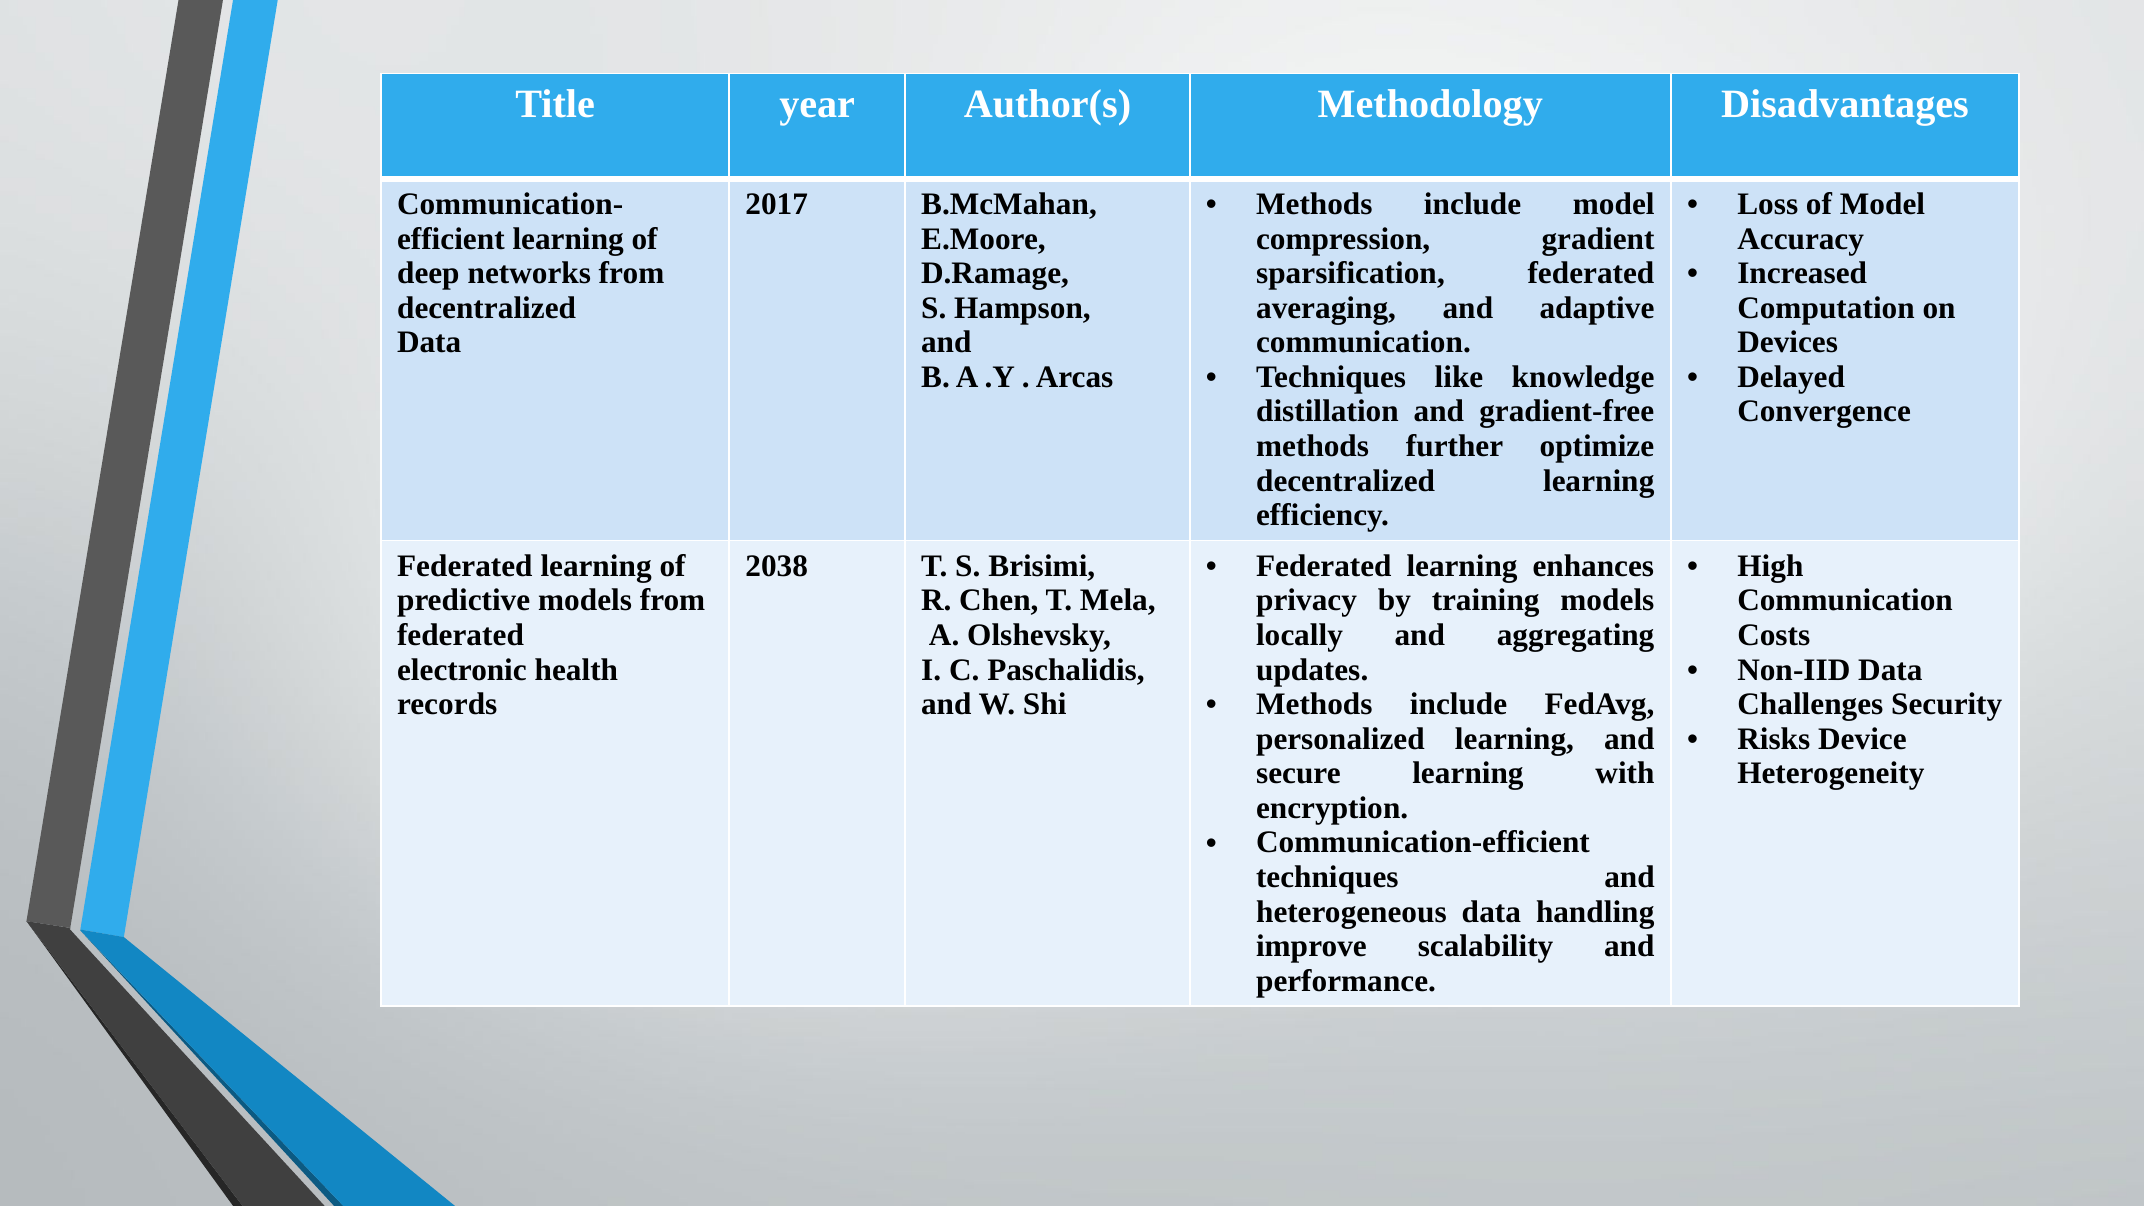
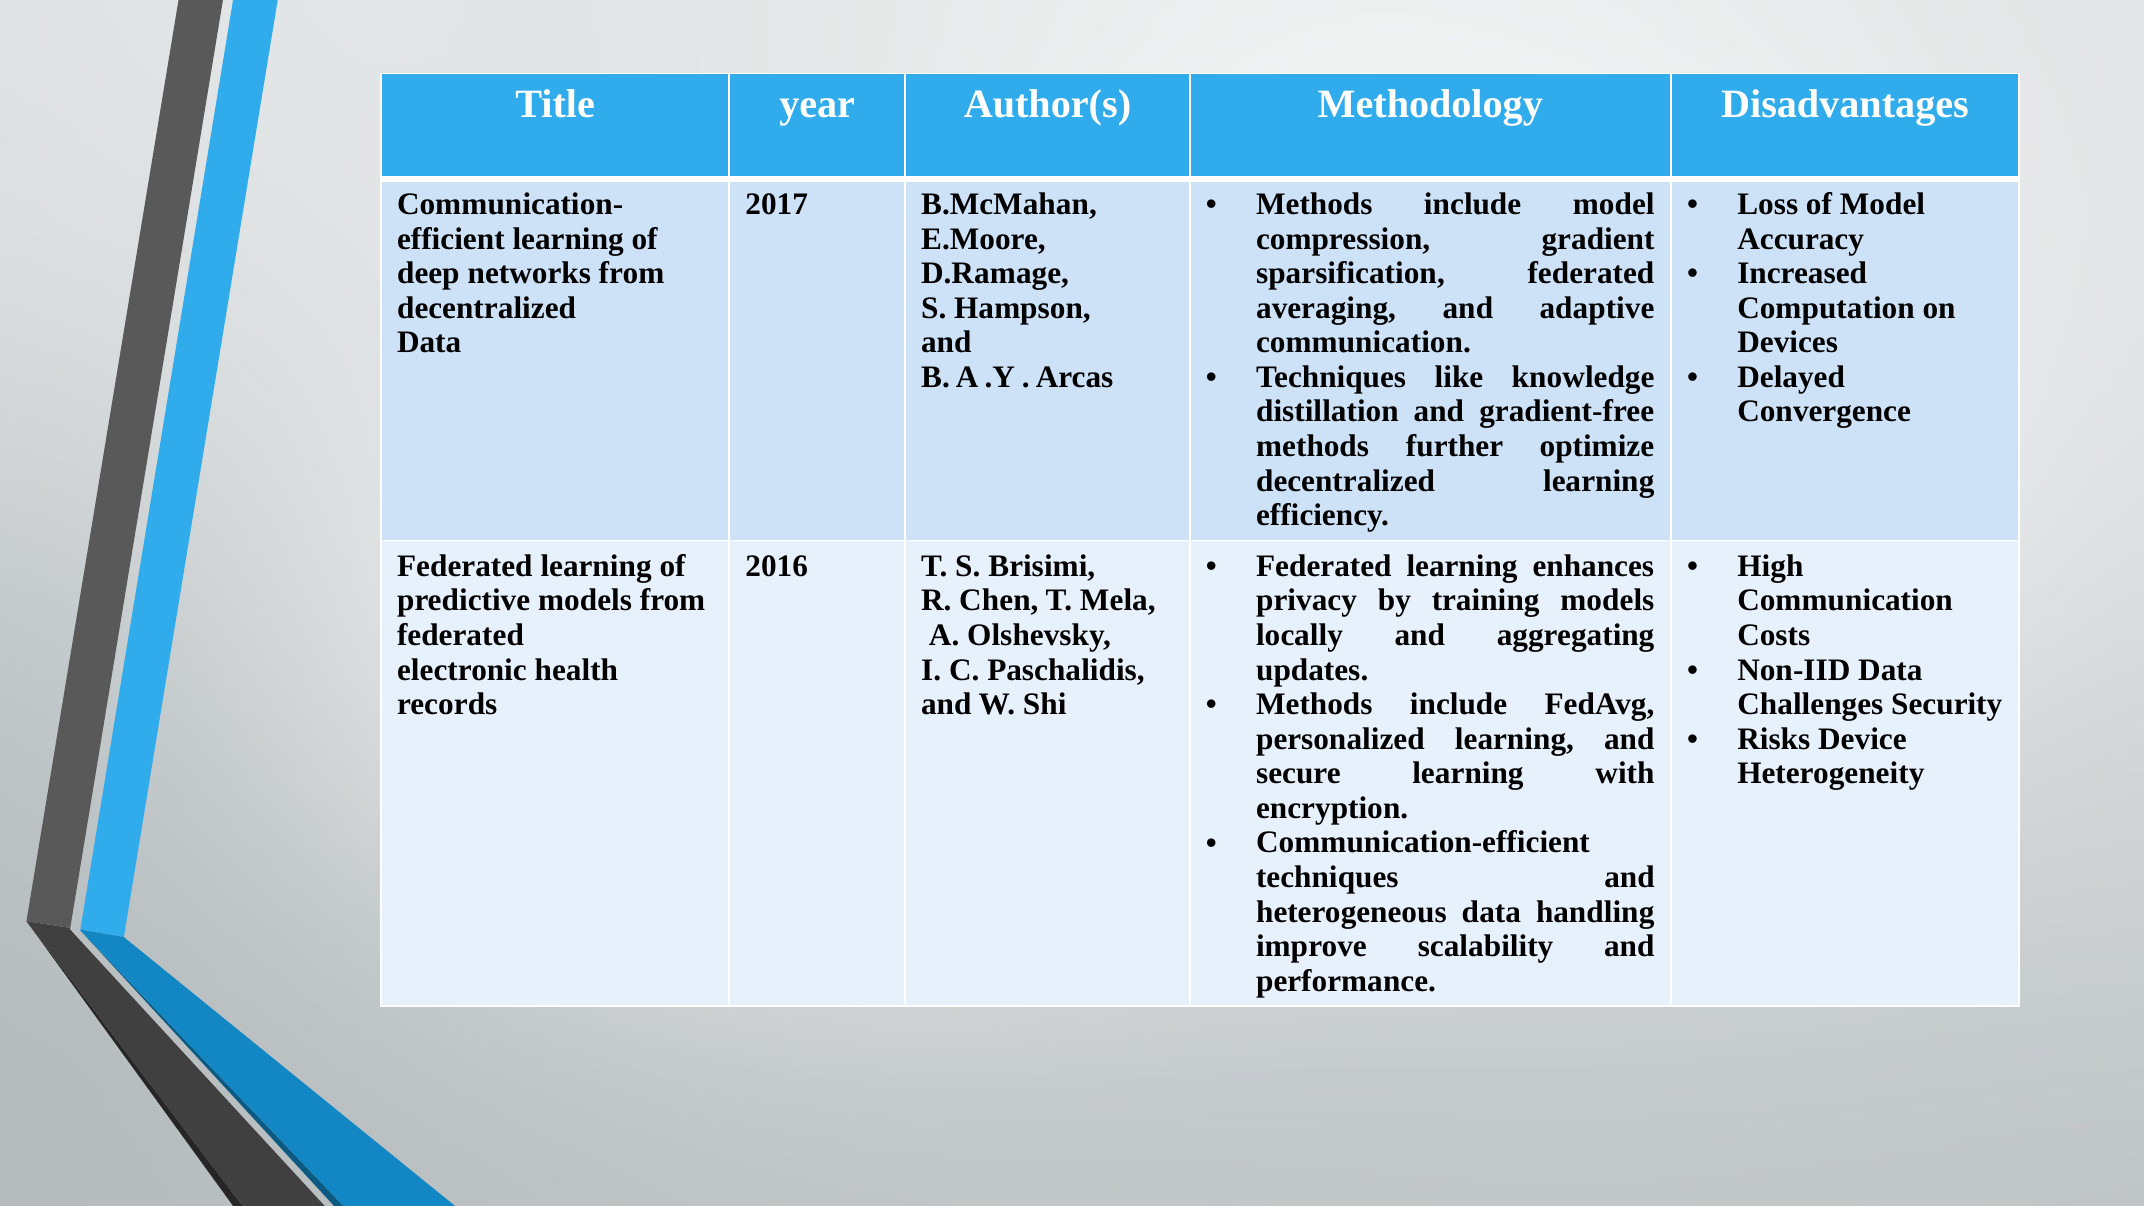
2038: 2038 -> 2016
